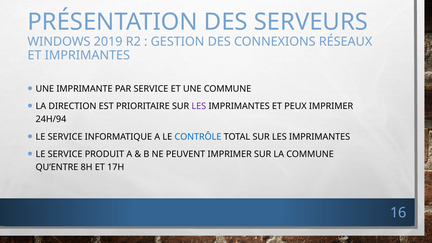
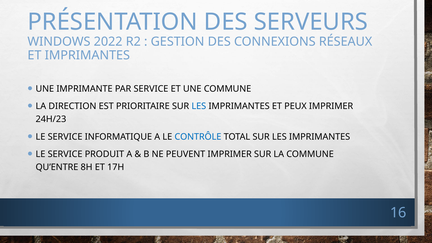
2019: 2019 -> 2022
LES at (199, 106) colour: purple -> blue
24H/94: 24H/94 -> 24H/23
